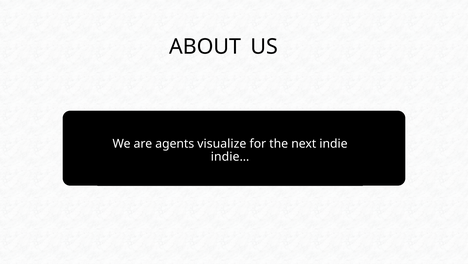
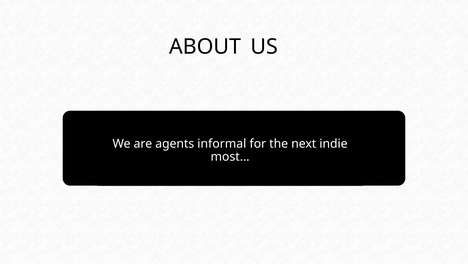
visualize: visualize -> informal
indie…: indie… -> most…
